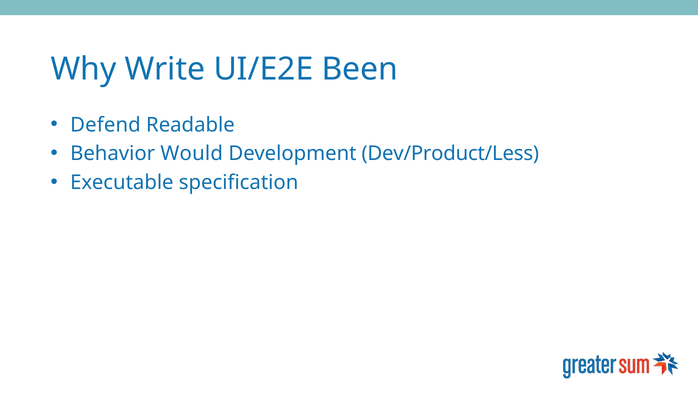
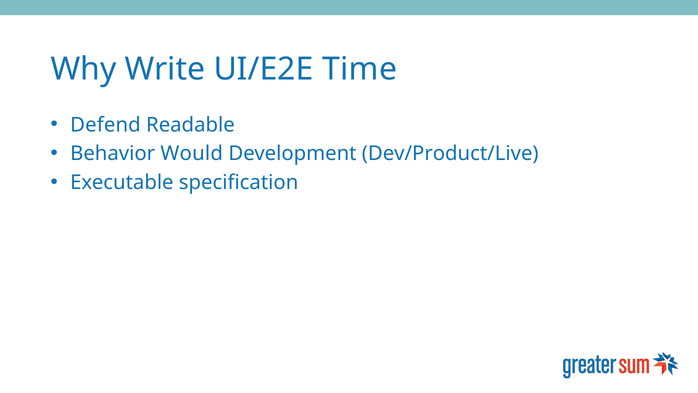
Been: Been -> Time
Dev/Product/Less: Dev/Product/Less -> Dev/Product/Live
